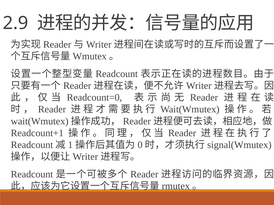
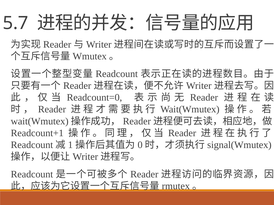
2.9: 2.9 -> 5.7
